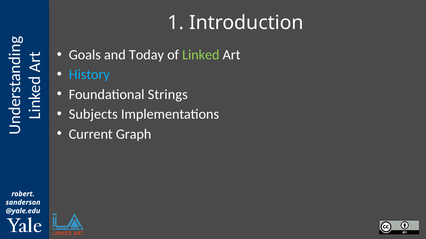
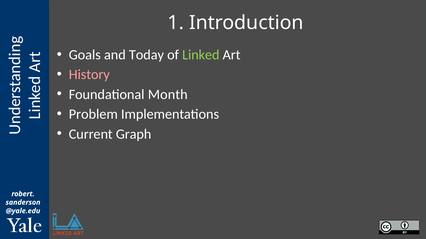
History colour: light blue -> pink
Strings: Strings -> Month
Subjects: Subjects -> Problem
